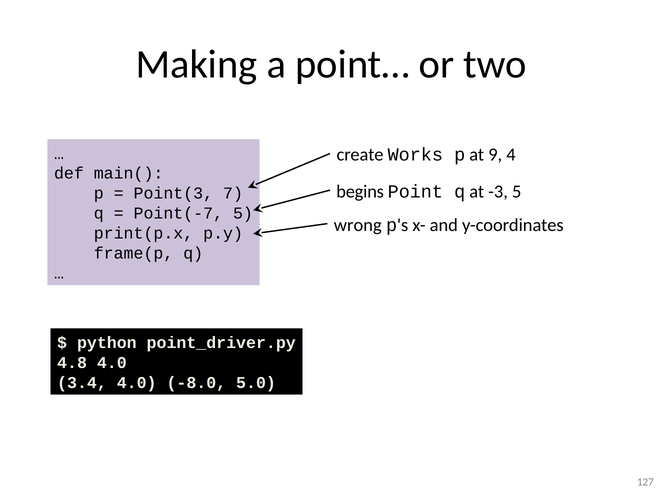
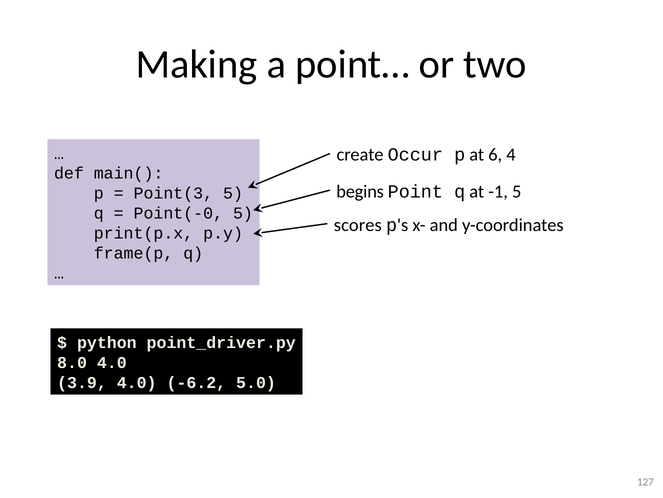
Works: Works -> Occur
9: 9 -> 6
-3: -3 -> -1
Point(3 7: 7 -> 5
Point(-7: Point(-7 -> Point(-0
wrong: wrong -> scores
4.8: 4.8 -> 8.0
3.4: 3.4 -> 3.9
-8.0: -8.0 -> -6.2
